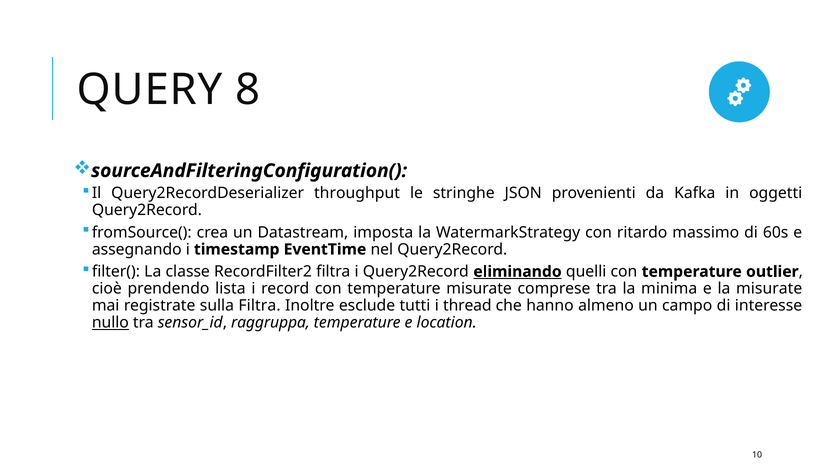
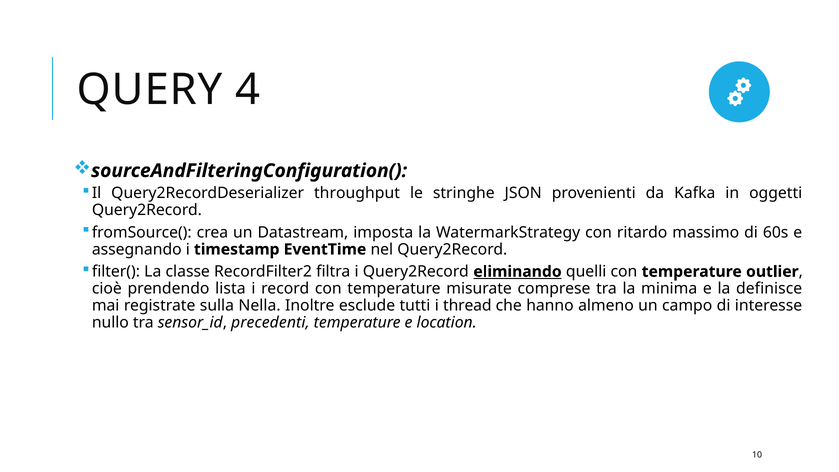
8: 8 -> 4
la misurate: misurate -> definisce
sulla Filtra: Filtra -> Nella
nullo underline: present -> none
raggruppa: raggruppa -> precedenti
